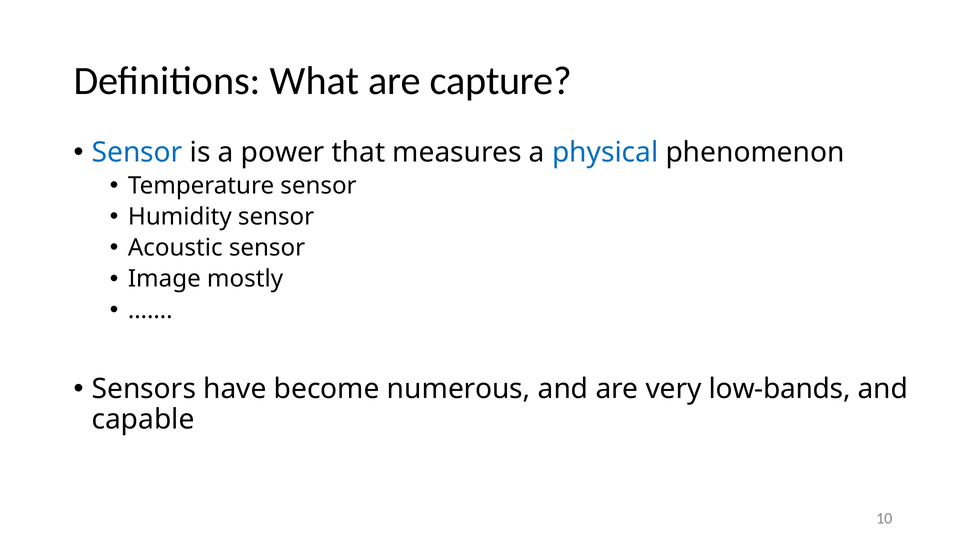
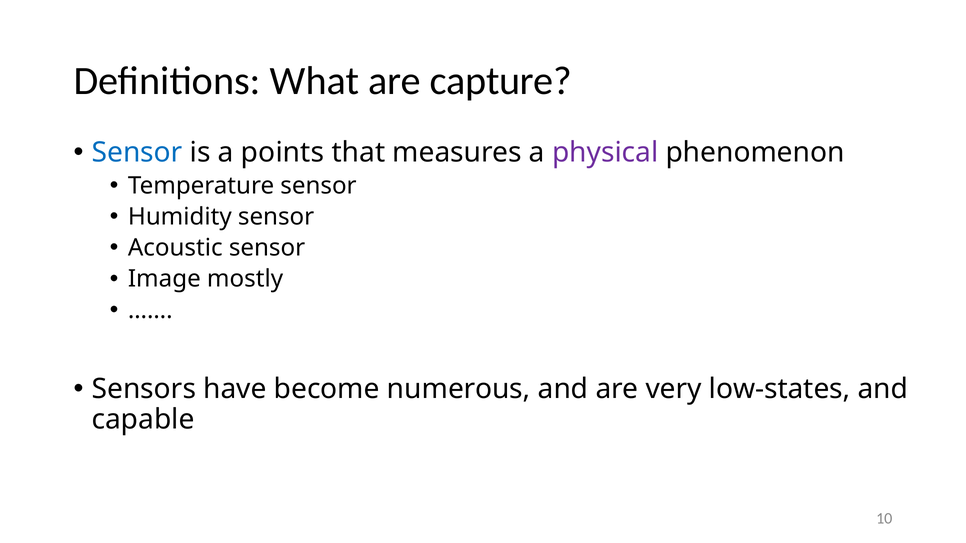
power: power -> points
physical colour: blue -> purple
low-bands: low-bands -> low-states
